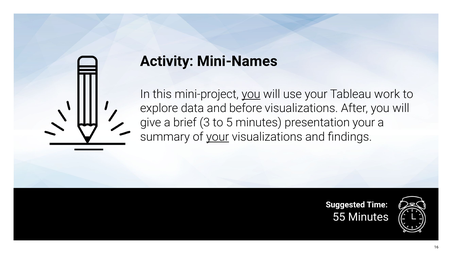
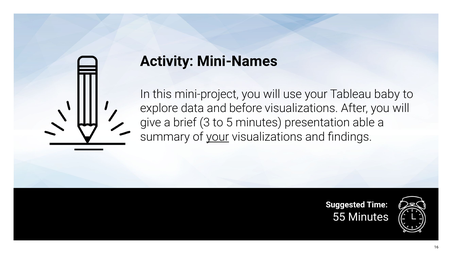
you at (251, 94) underline: present -> none
work: work -> baby
presentation your: your -> able
